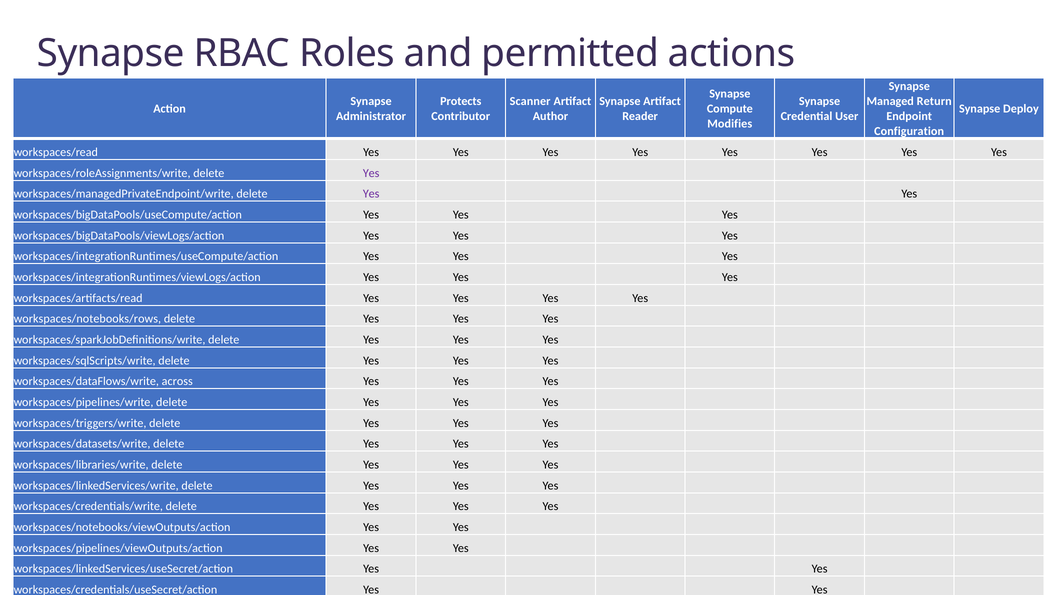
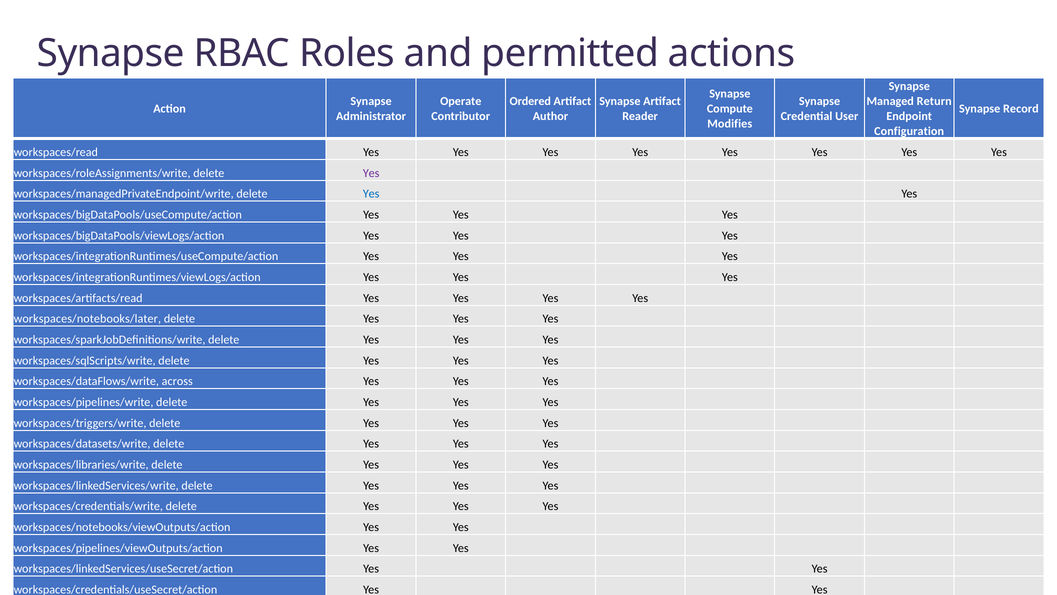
Protects: Protects -> Operate
Scanner: Scanner -> Ordered
Deploy: Deploy -> Record
Yes at (371, 194) colour: purple -> blue
workspaces/notebooks/rows: workspaces/notebooks/rows -> workspaces/notebooks/later
